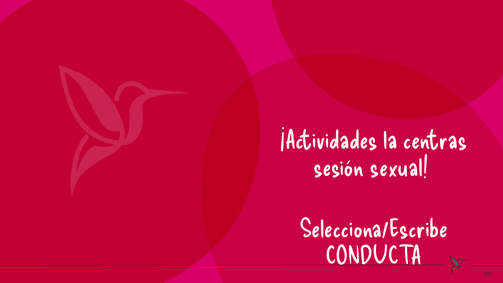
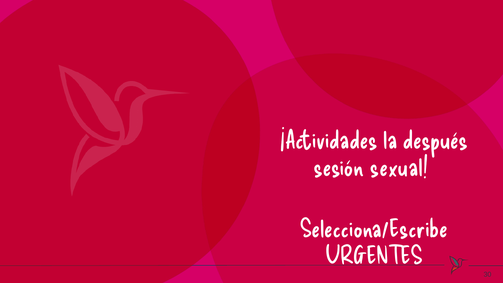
centras: centras -> después
CONDUCTA: CONDUCTA -> URGENTES
